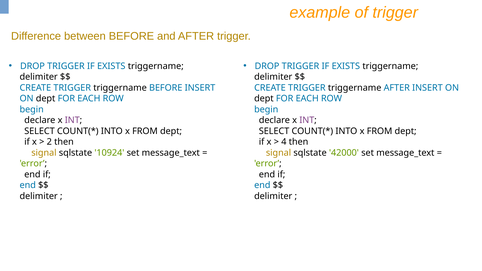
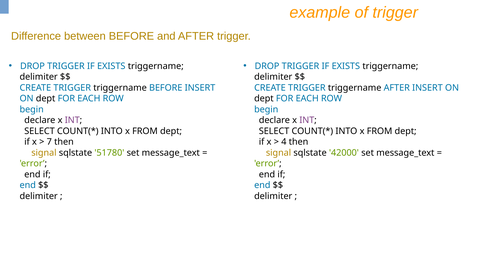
2: 2 -> 7
10924: 10924 -> 51780
